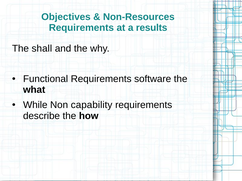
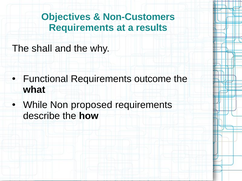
Non-Resources: Non-Resources -> Non-Customers
software: software -> outcome
capability: capability -> proposed
